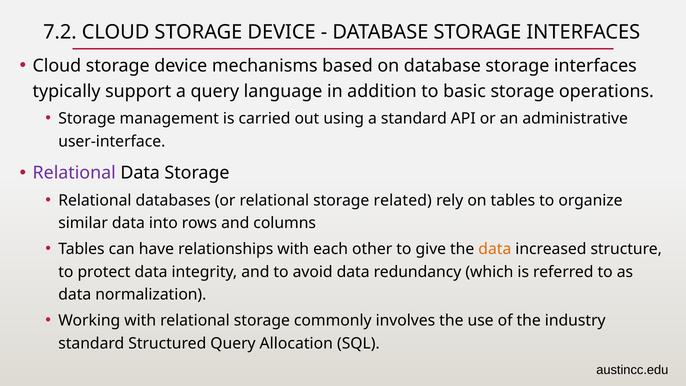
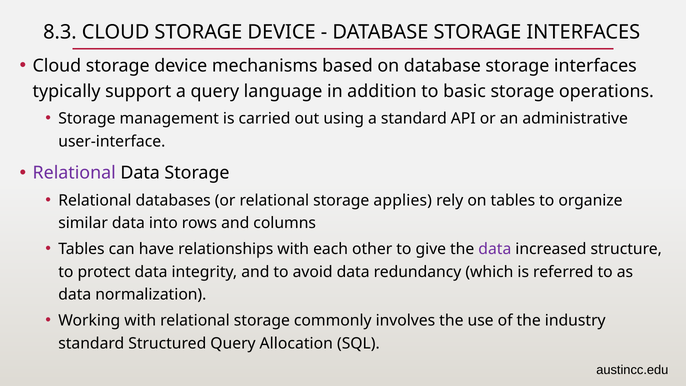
7.2: 7.2 -> 8.3
related: related -> applies
data at (495, 249) colour: orange -> purple
